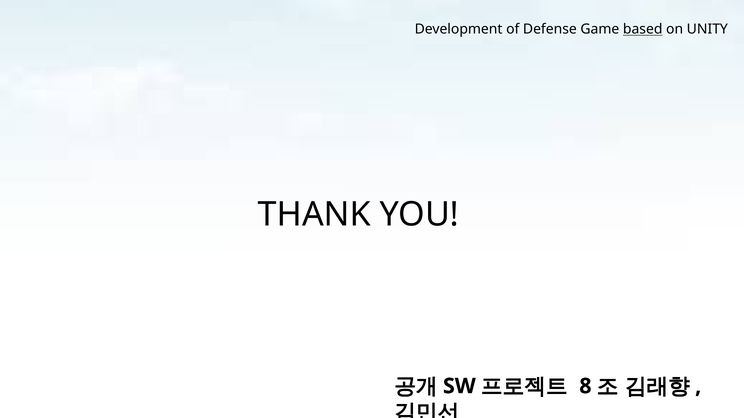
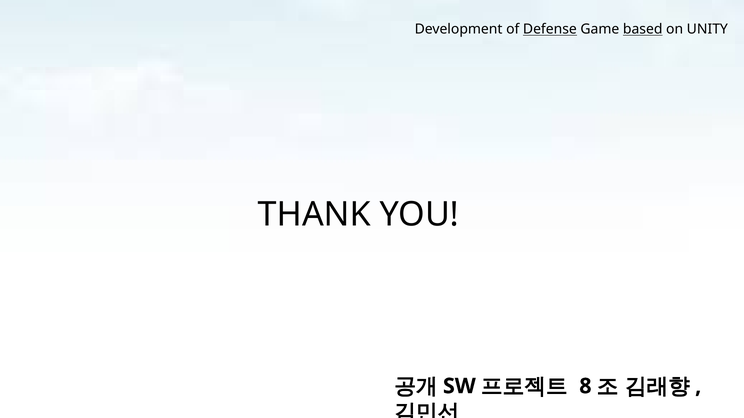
Defense underline: none -> present
